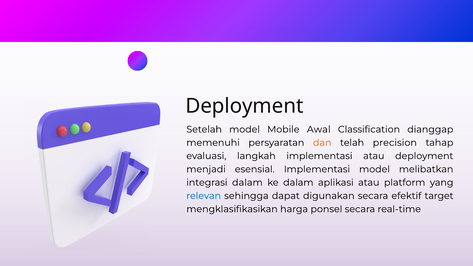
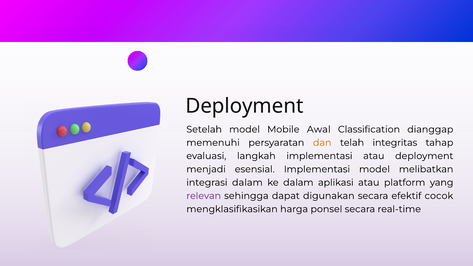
precision: precision -> integritas
relevan colour: blue -> purple
target: target -> cocok
